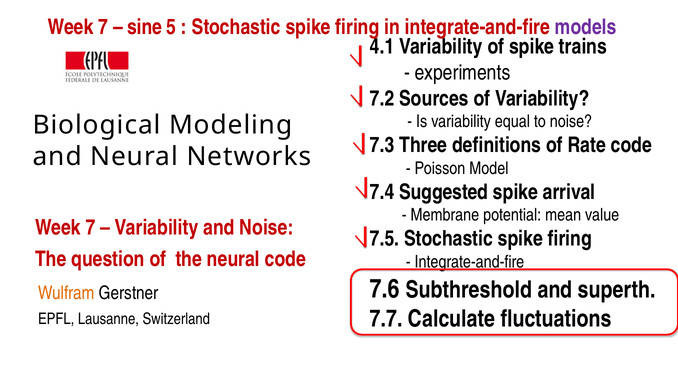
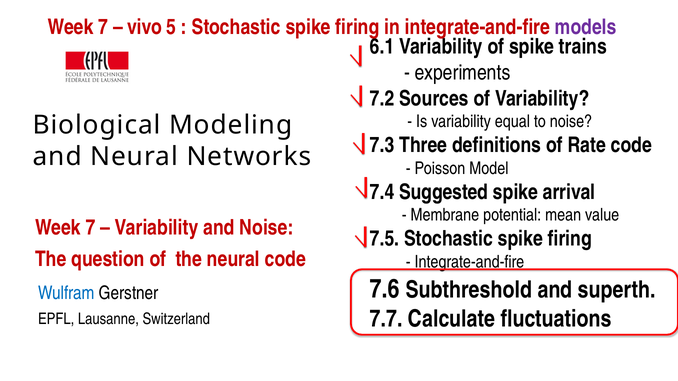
sine: sine -> vivo
4.1: 4.1 -> 6.1
Wulfram colour: orange -> blue
